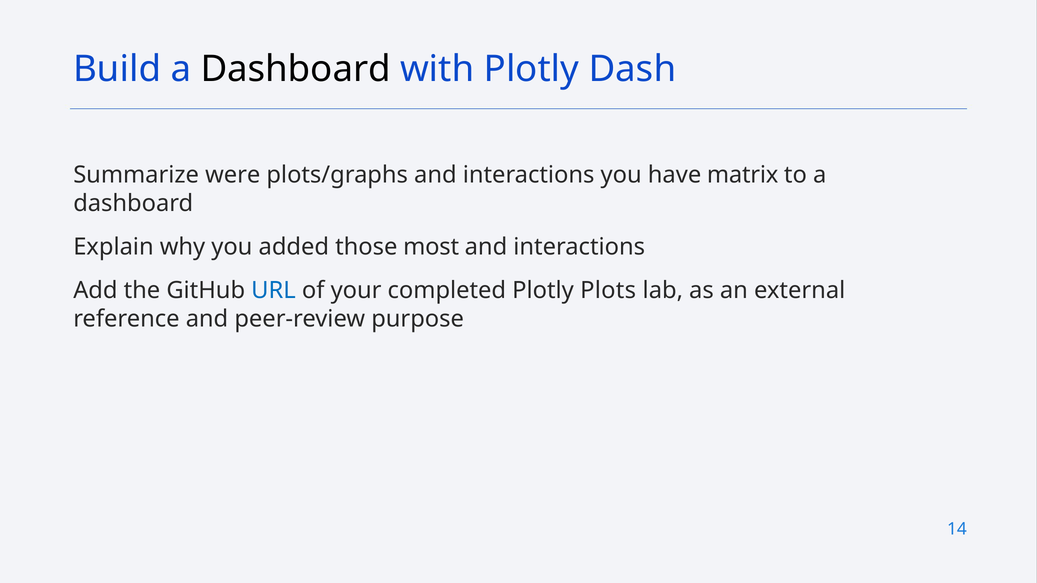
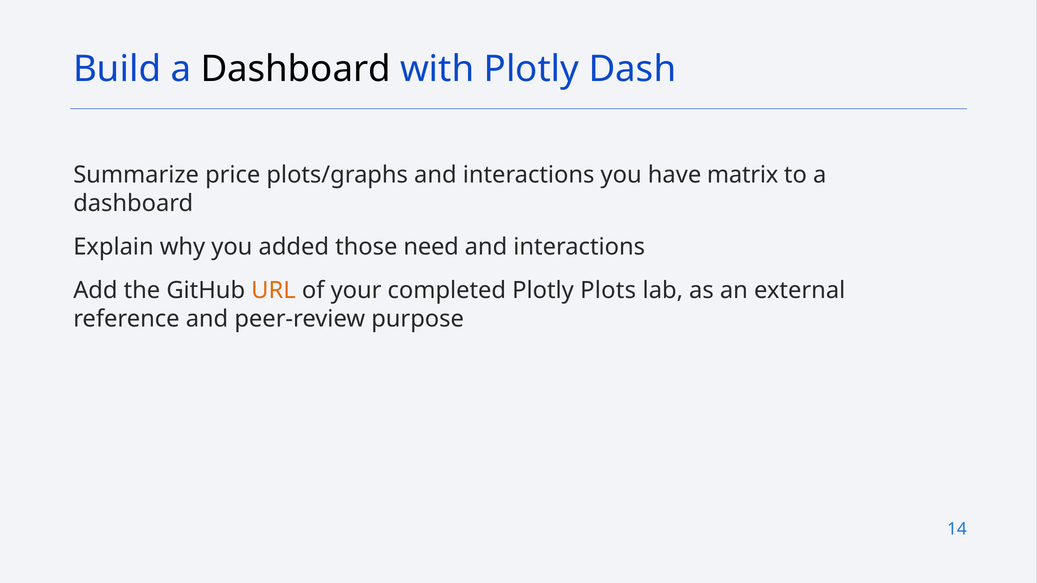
were: were -> price
most: most -> need
URL colour: blue -> orange
